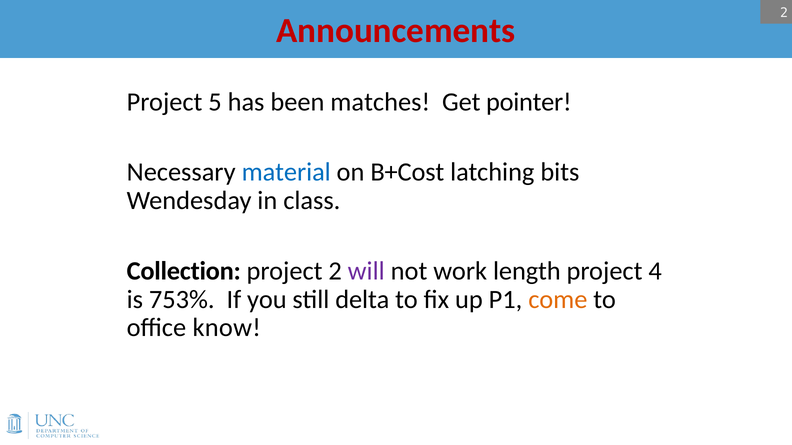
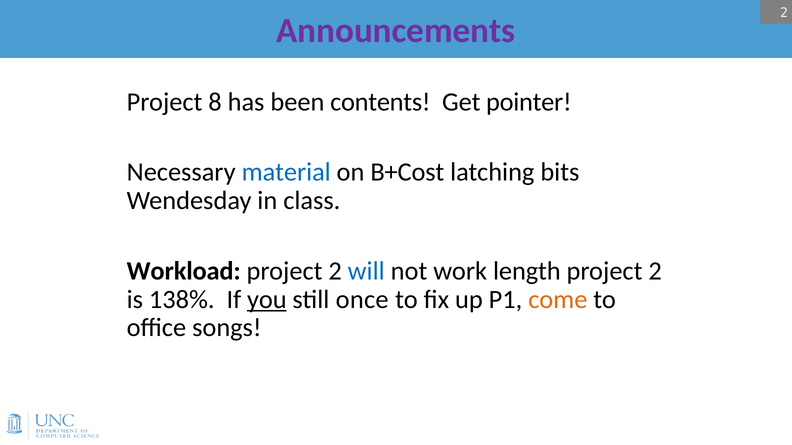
Announcements colour: red -> purple
5: 5 -> 8
matches: matches -> contents
Collection: Collection -> Workload
will colour: purple -> blue
4 at (655, 271): 4 -> 2
753%: 753% -> 138%
you underline: none -> present
delta: delta -> once
know: know -> songs
